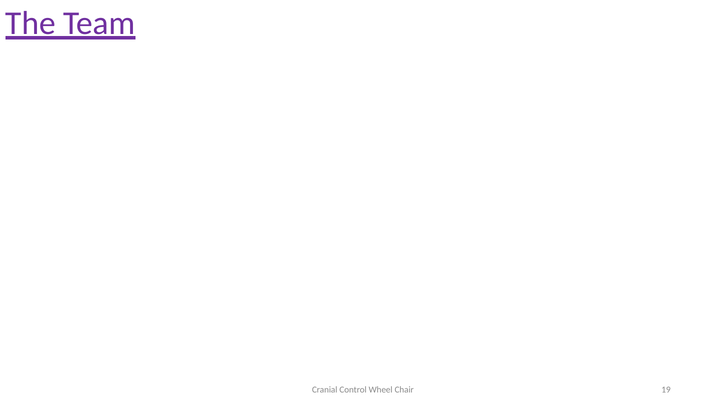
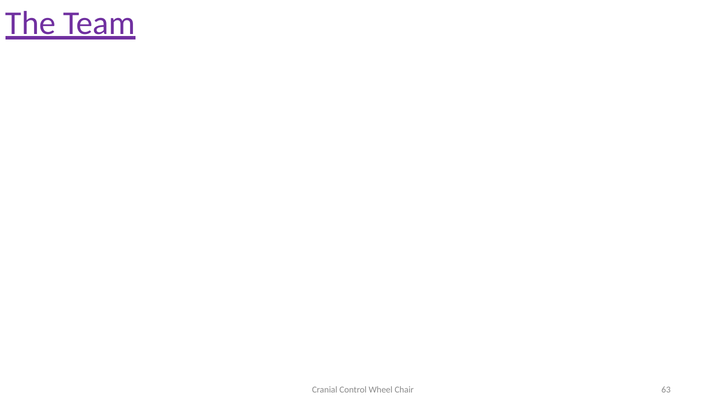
19: 19 -> 63
